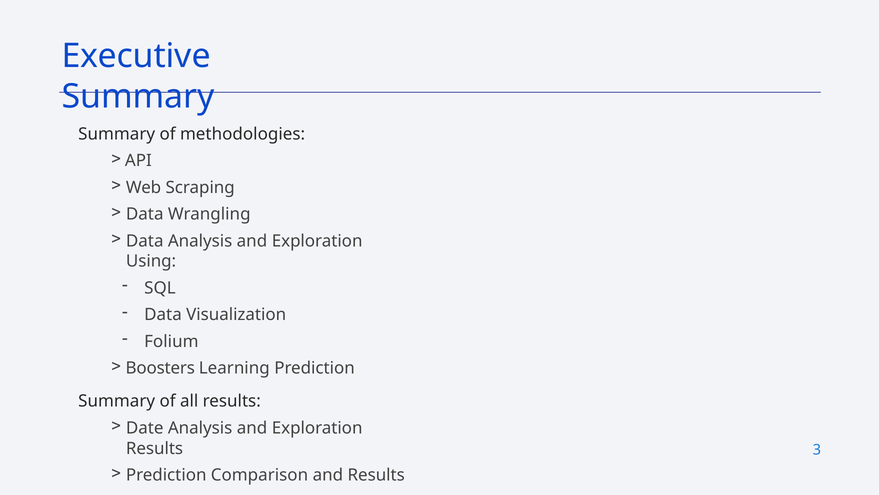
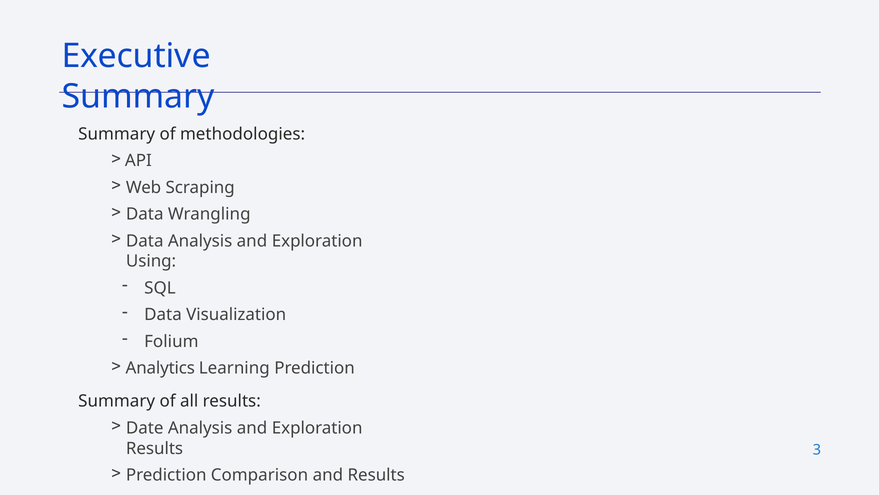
Boosters: Boosters -> Analytics
